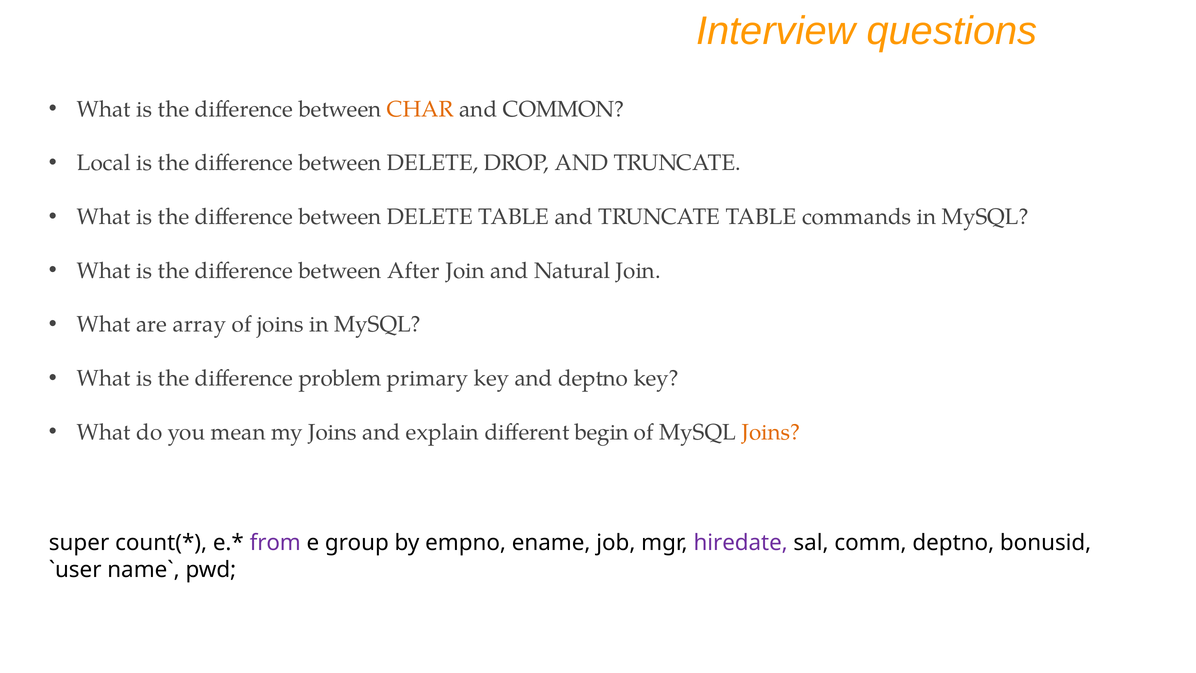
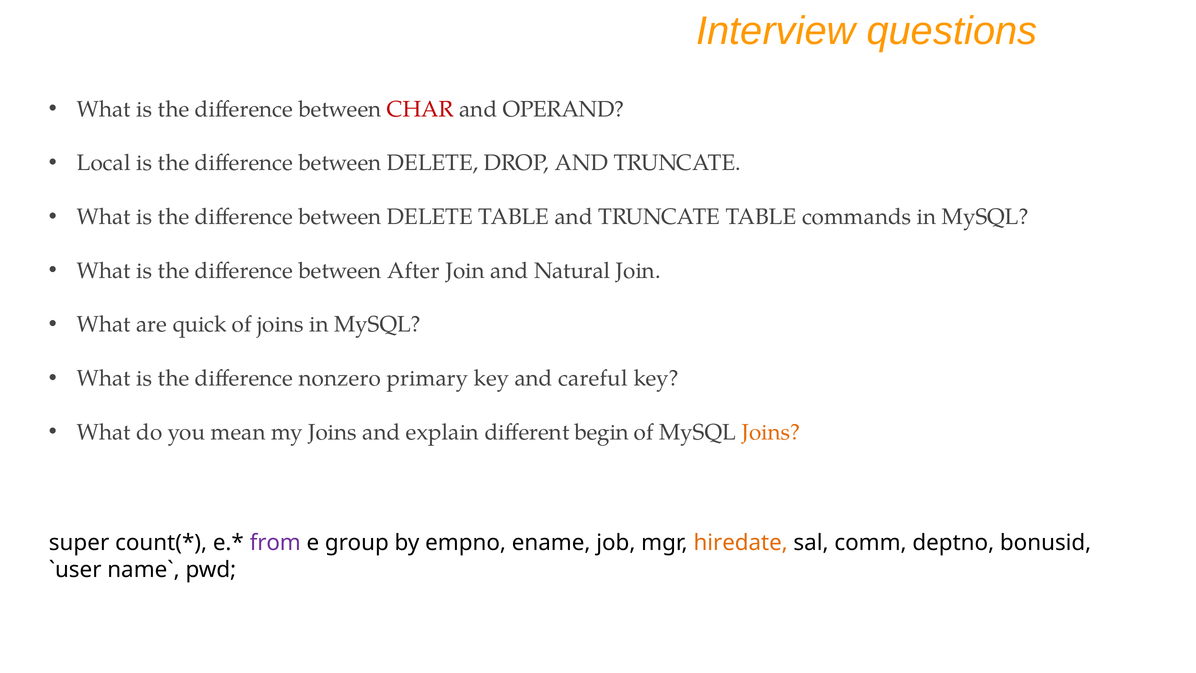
CHAR colour: orange -> red
COMMON: COMMON -> OPERAND
array: array -> quick
problem: problem -> nonzero
and deptno: deptno -> careful
hiredate colour: purple -> orange
